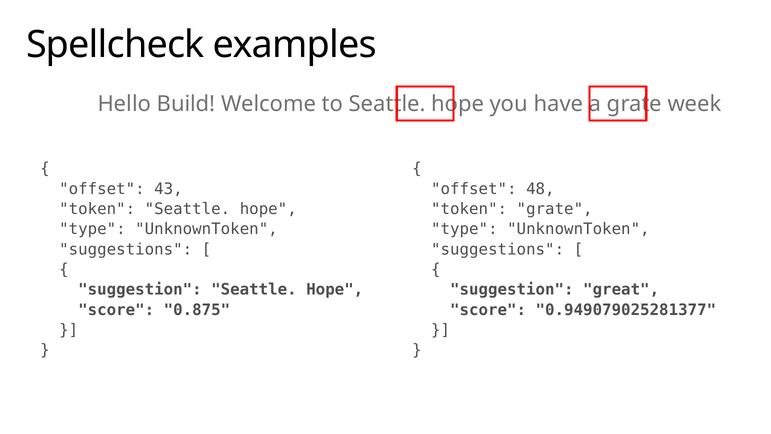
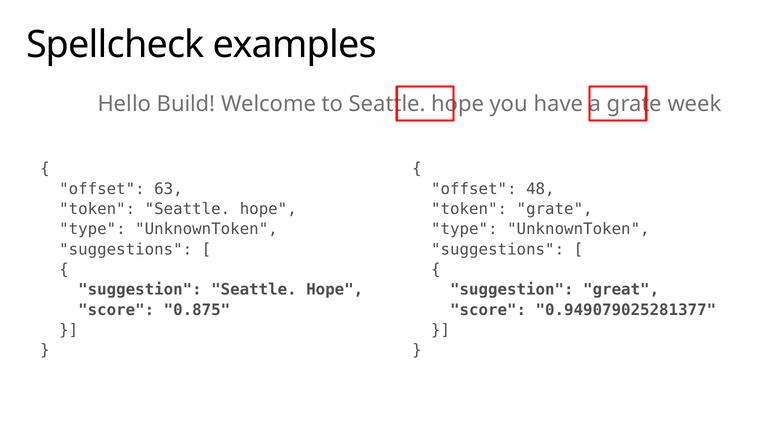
43: 43 -> 63
